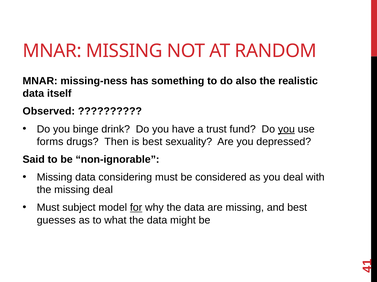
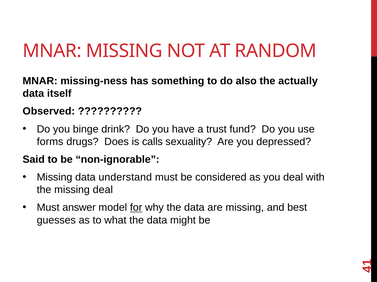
realistic: realistic -> actually
you at (286, 129) underline: present -> none
Then: Then -> Does
is best: best -> calls
considering: considering -> understand
subject: subject -> answer
